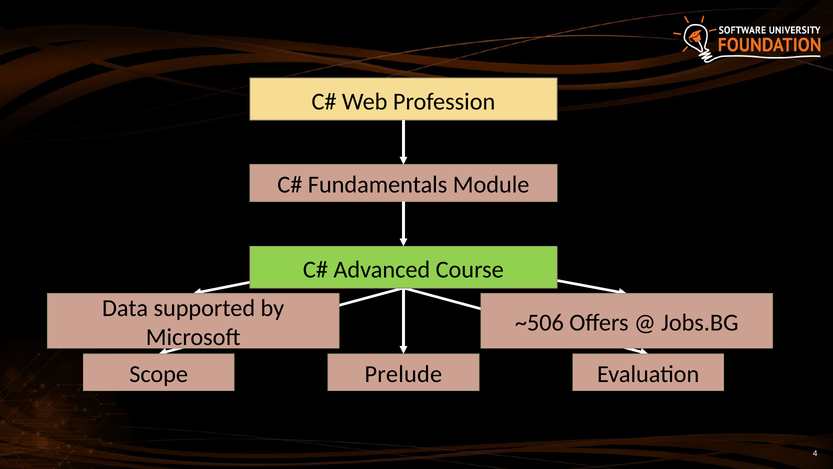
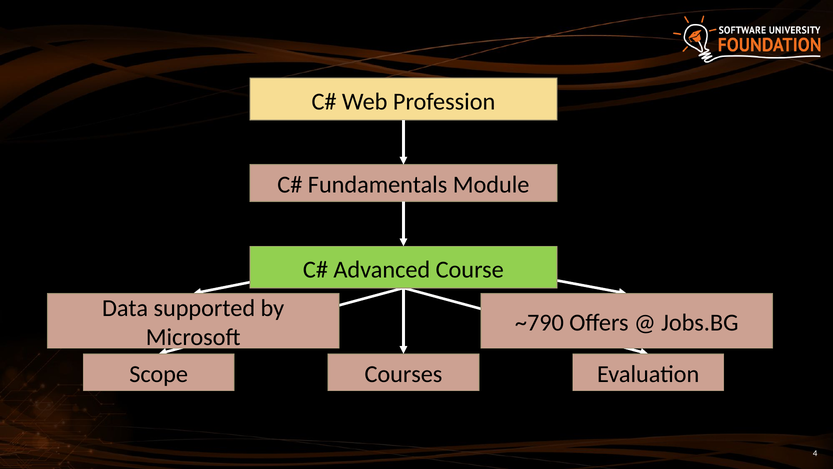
~506: ~506 -> ~790
Prelude: Prelude -> Courses
